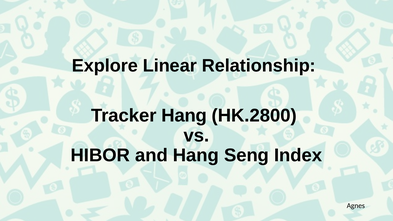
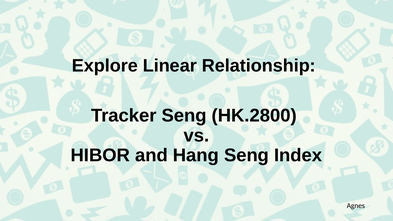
Tracker Hang: Hang -> Seng
